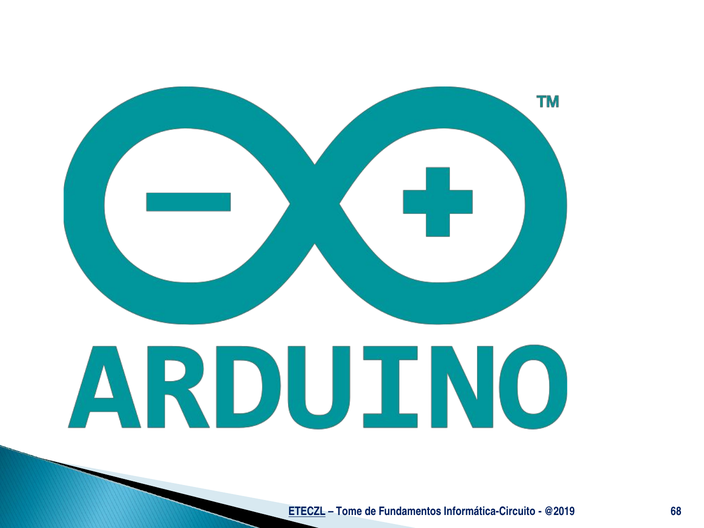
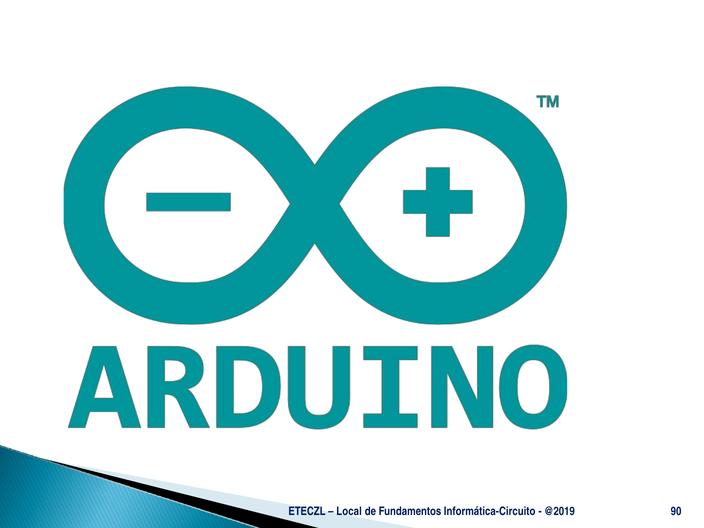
ETECZL underline: present -> none
Tome: Tome -> Local
68: 68 -> 90
